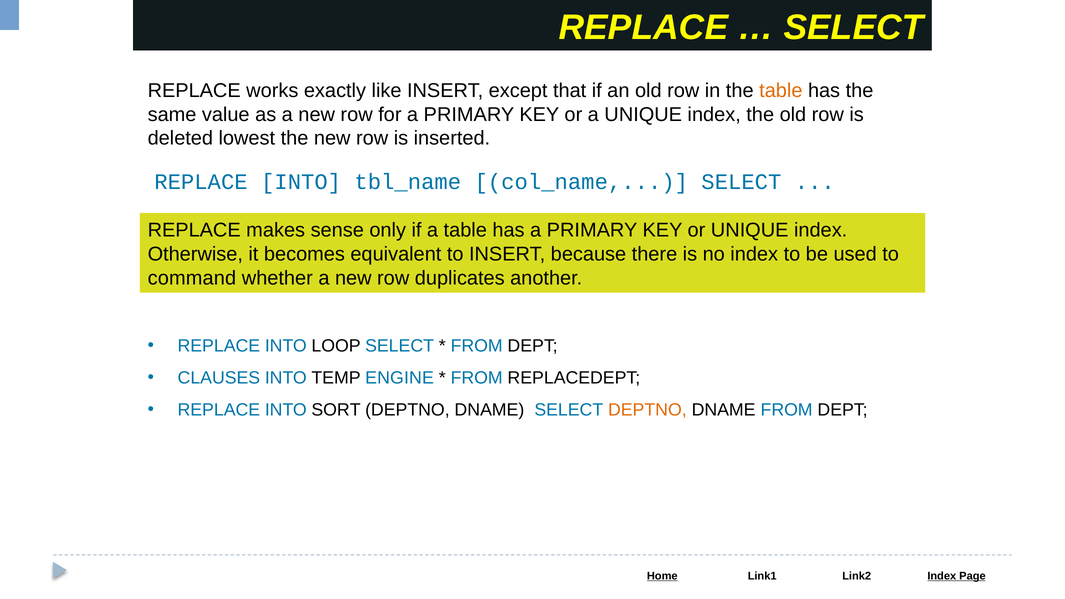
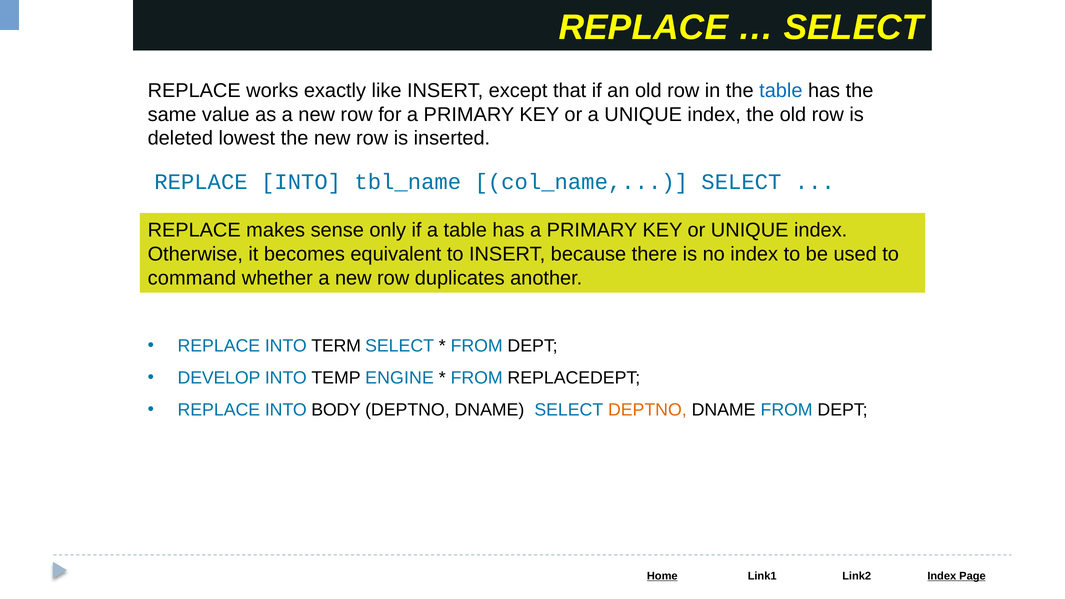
table at (781, 90) colour: orange -> blue
LOOP: LOOP -> TERM
CLAUSES: CLAUSES -> DEVELOP
SORT: SORT -> BODY
